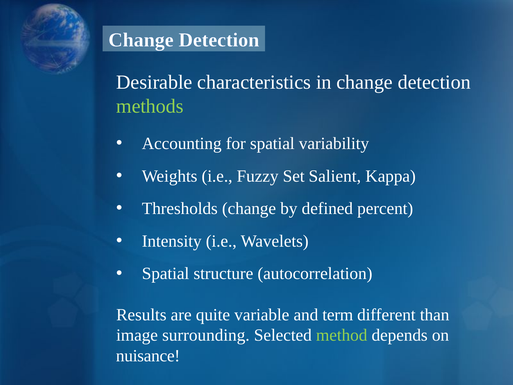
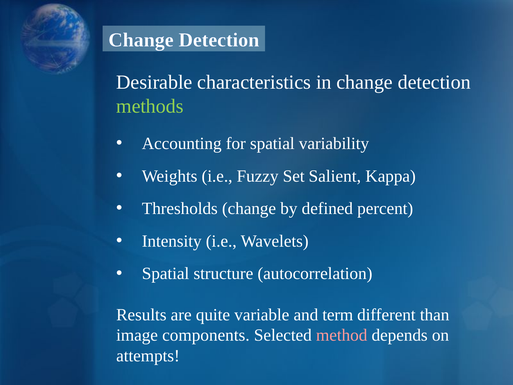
surrounding: surrounding -> components
method colour: light green -> pink
nuisance: nuisance -> attempts
